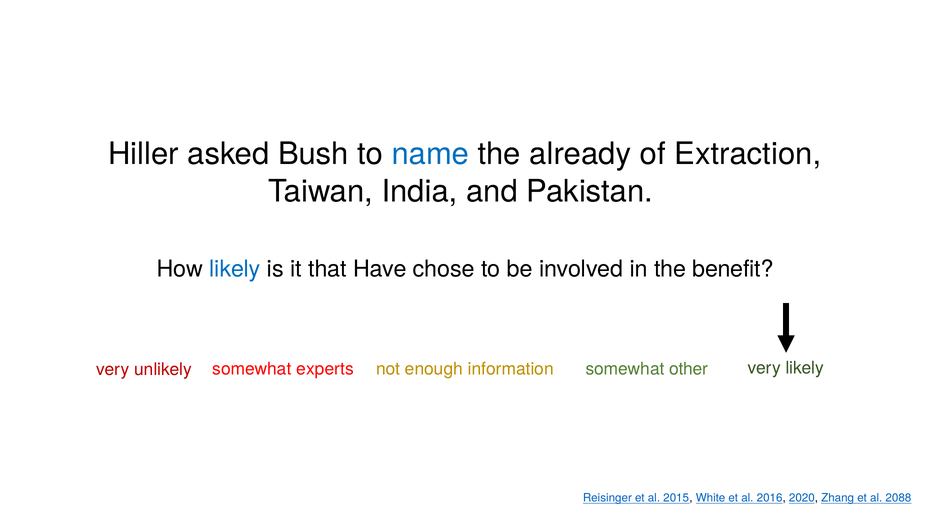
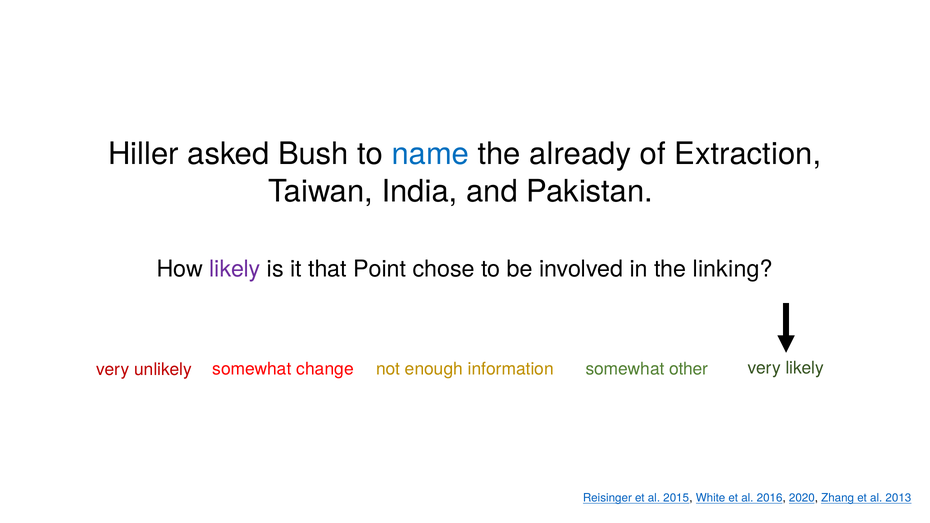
likely at (235, 269) colour: blue -> purple
Have: Have -> Point
benefit: benefit -> linking
experts: experts -> change
2088: 2088 -> 2013
